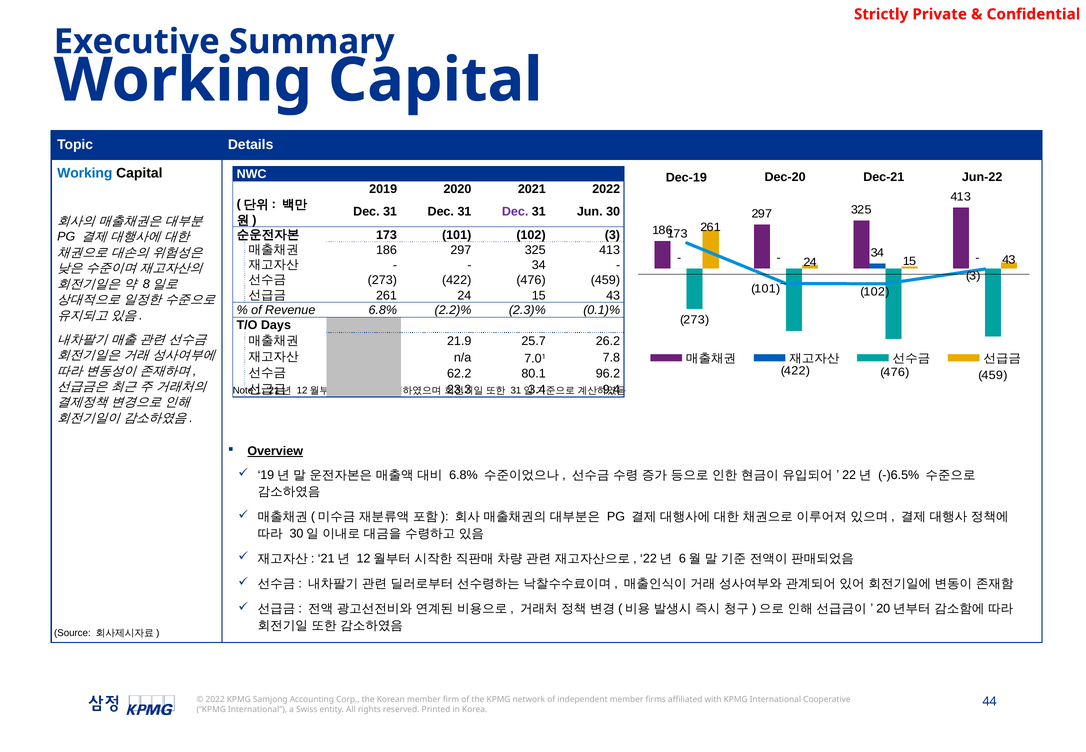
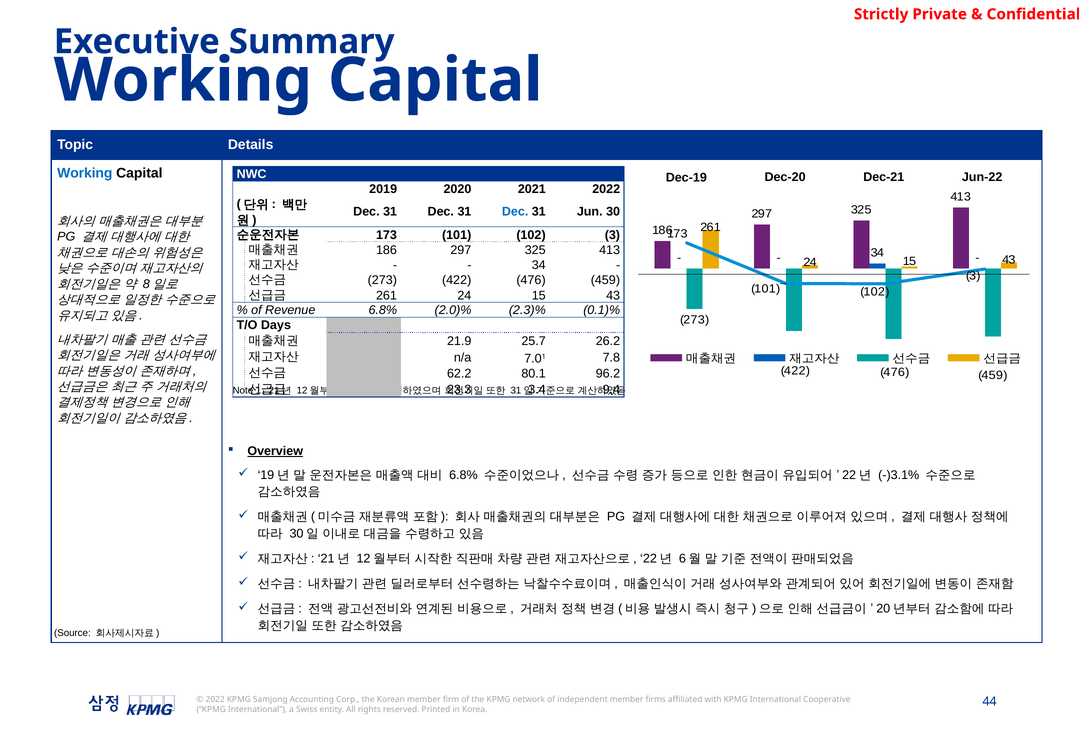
Dec at (515, 212) colour: purple -> blue
2.2)%: 2.2)% -> 2.0)%
-)6.5%: -)6.5% -> -)3.1%
